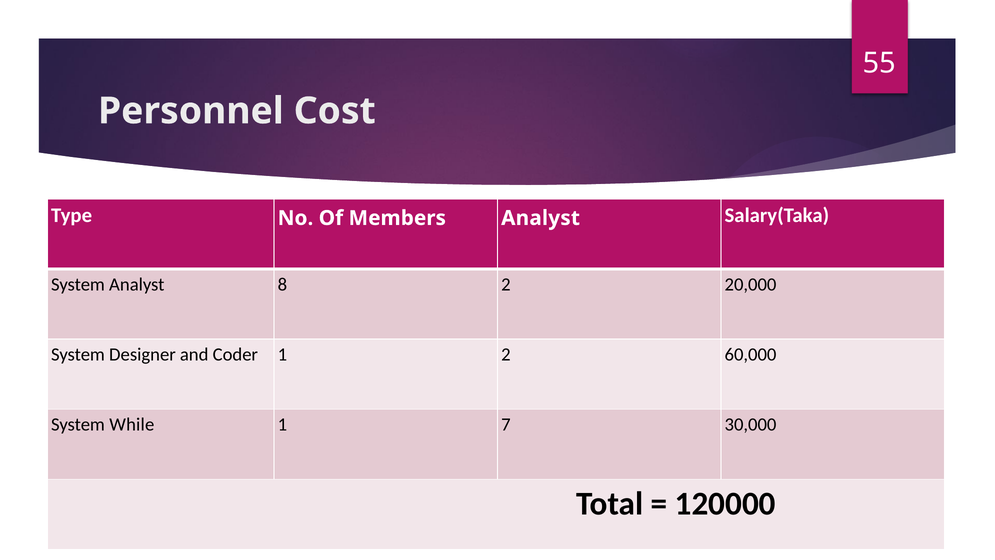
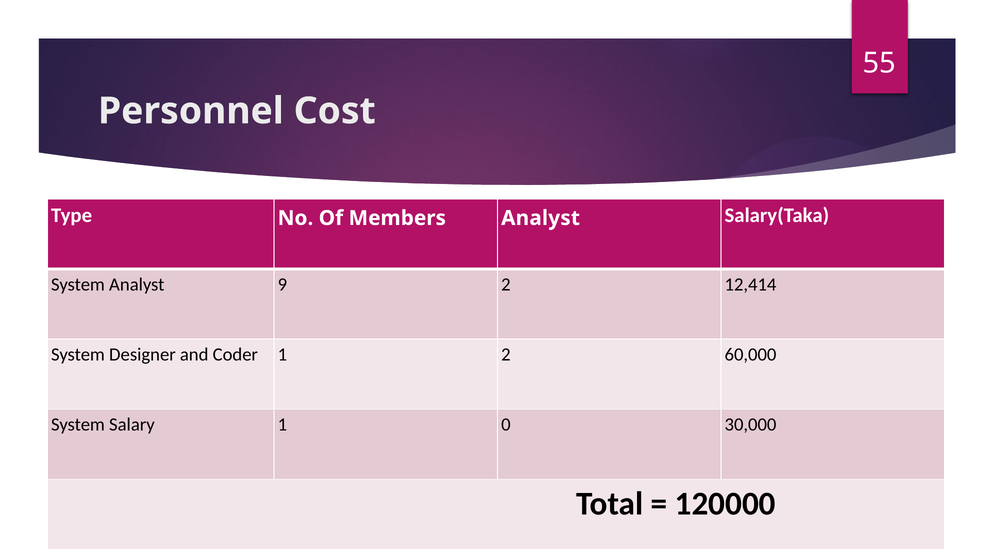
8: 8 -> 9
20,000: 20,000 -> 12,414
While: While -> Salary
7: 7 -> 0
